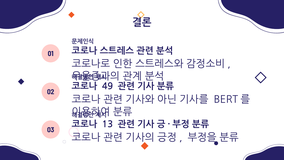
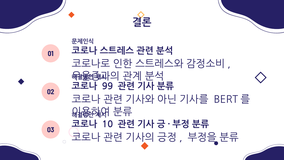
49: 49 -> 99
13: 13 -> 10
